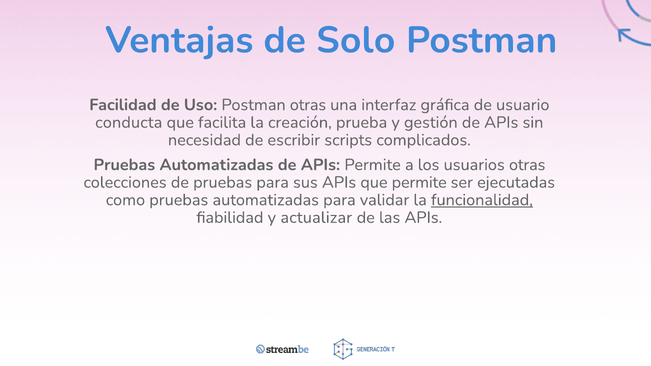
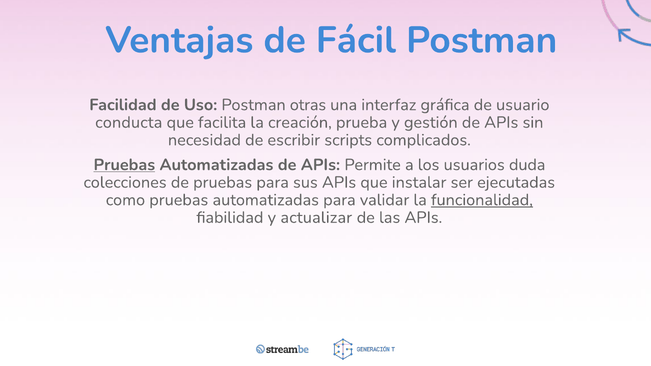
Solo: Solo -> Fácil
Pruebas at (124, 165) underline: none -> present
usuarios otras: otras -> duda
que permite: permite -> instalar
